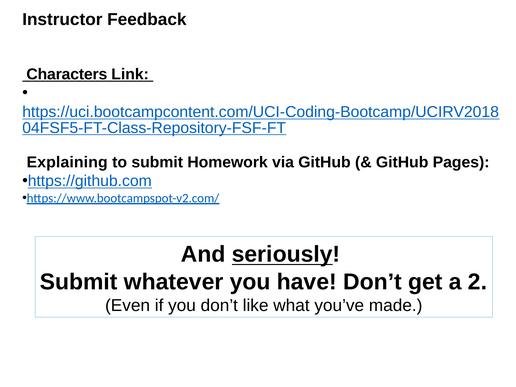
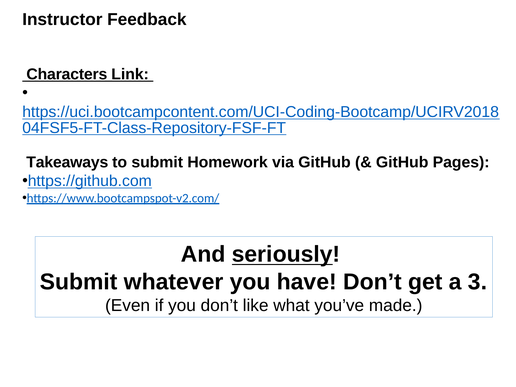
Explaining: Explaining -> Takeaways
2: 2 -> 3
